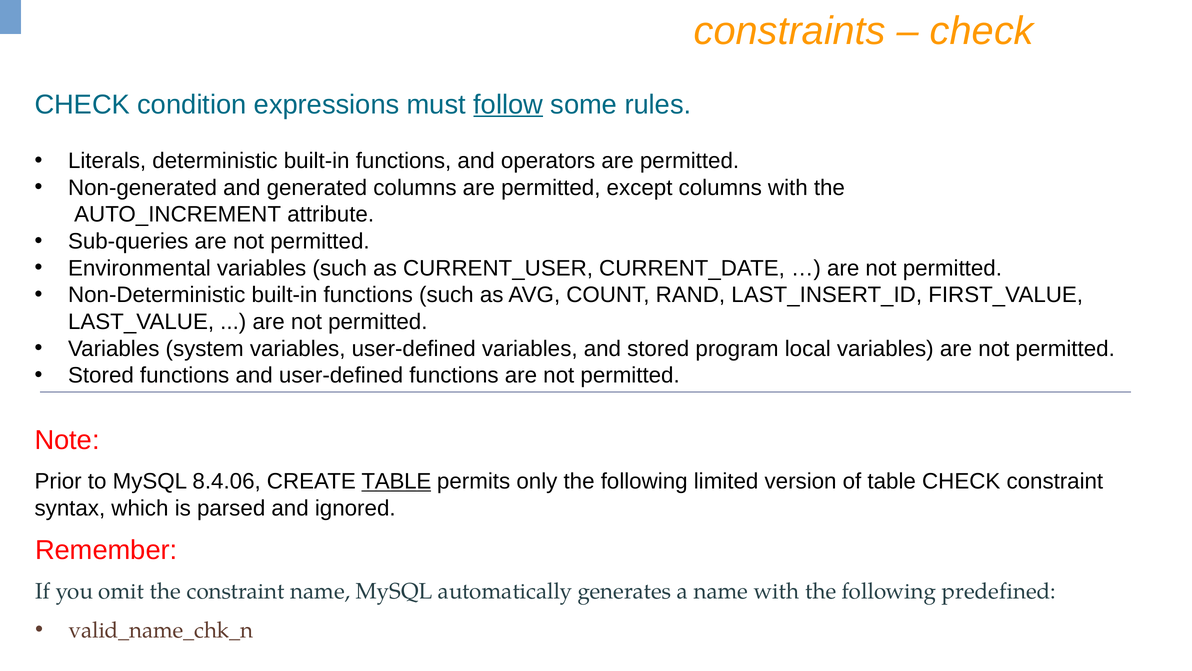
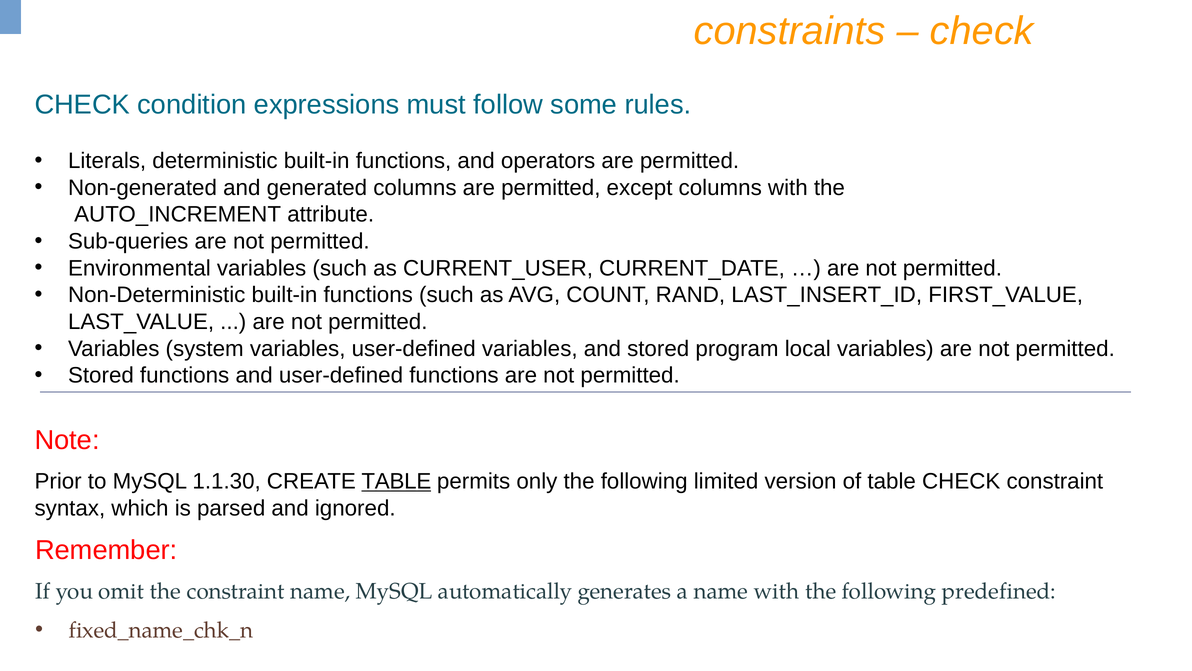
follow underline: present -> none
8.4.06: 8.4.06 -> 1.1.30
valid_name_chk_n: valid_name_chk_n -> fixed_name_chk_n
